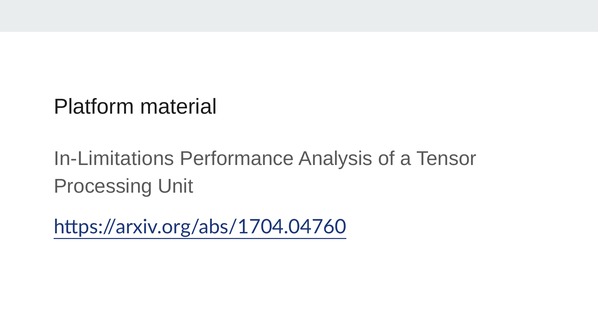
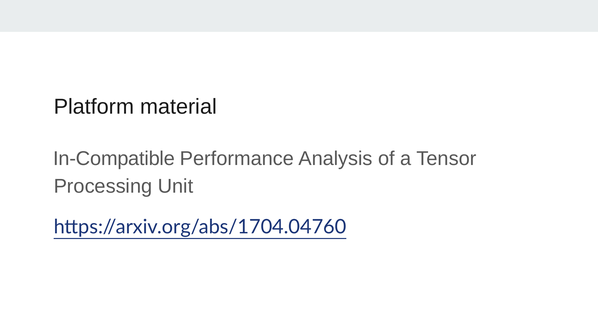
In-Limitations: In-Limitations -> In-Compatible
